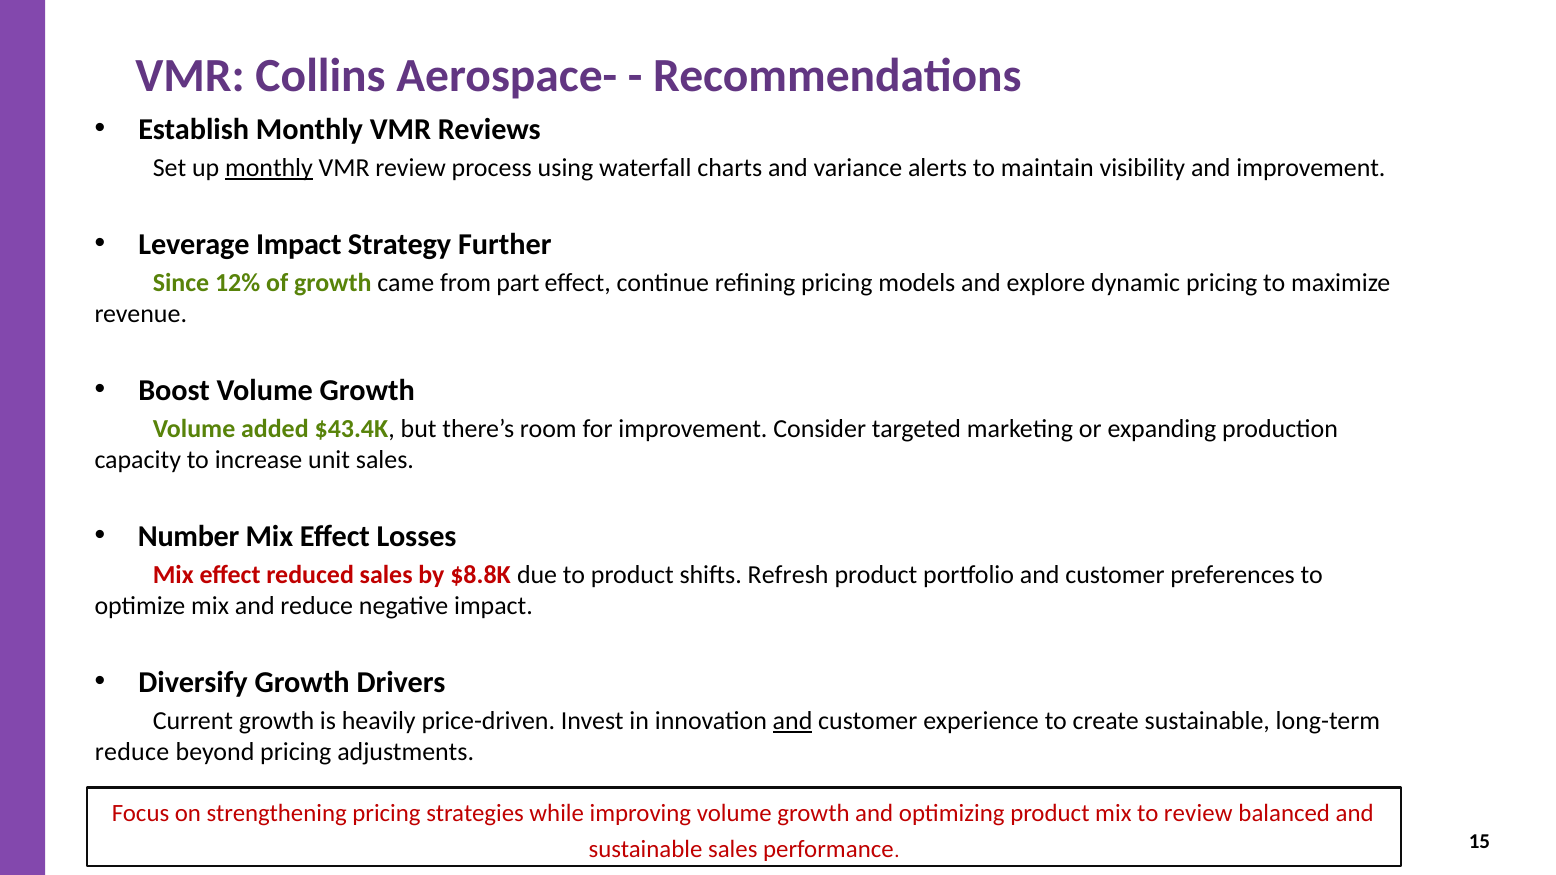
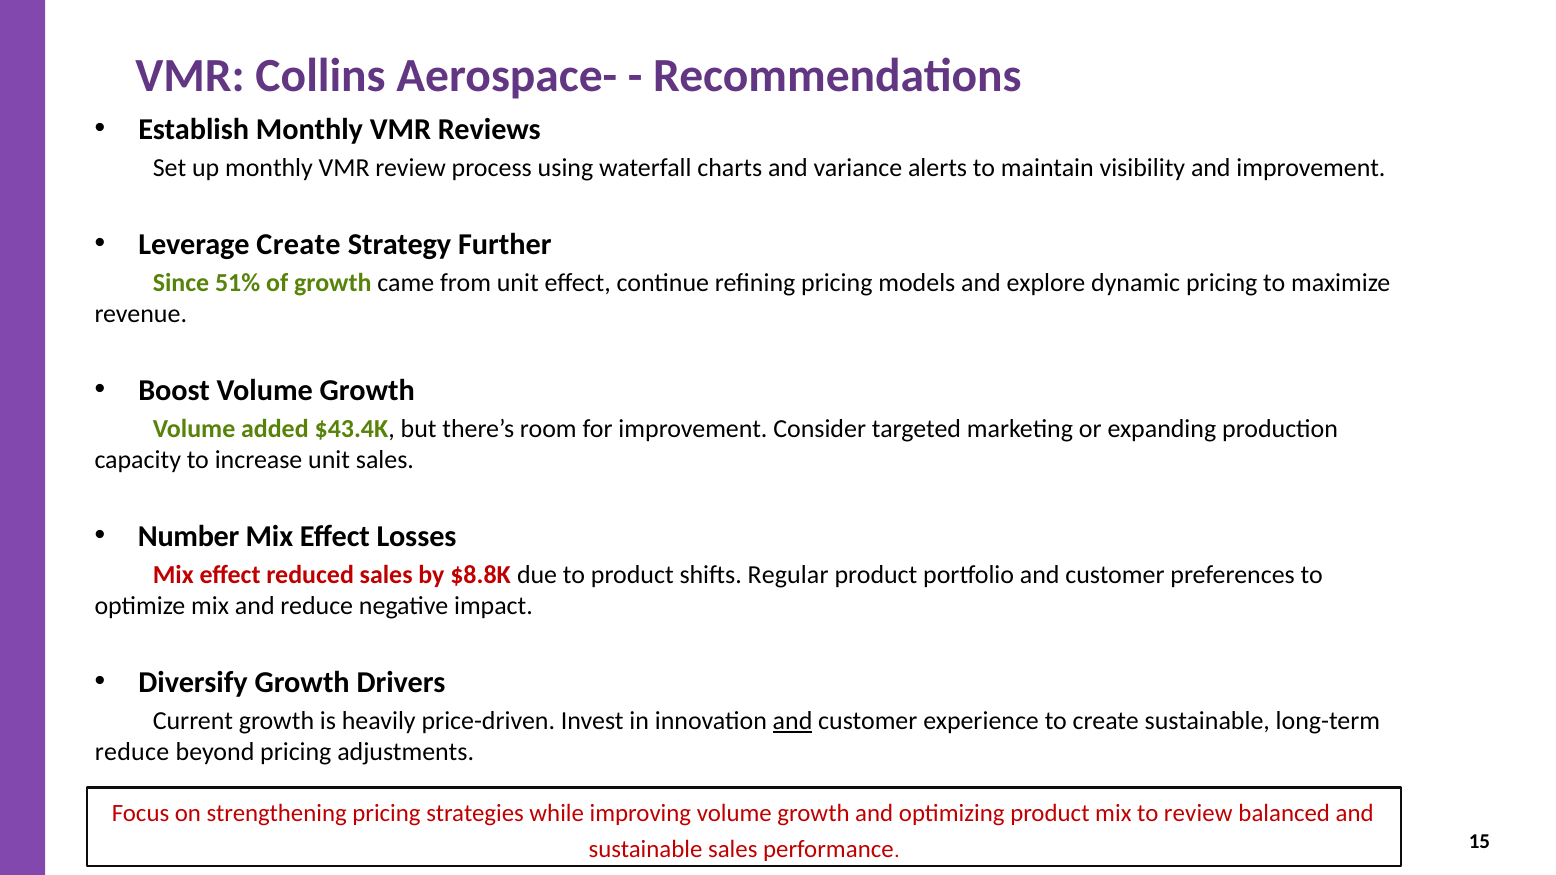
monthly at (269, 168) underline: present -> none
Leverage Impact: Impact -> Create
12%: 12% -> 51%
from part: part -> unit
Refresh: Refresh -> Regular
